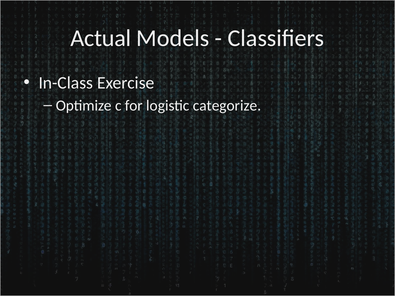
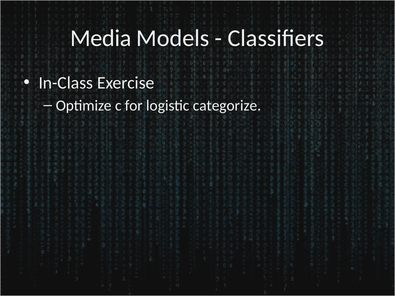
Actual: Actual -> Media
